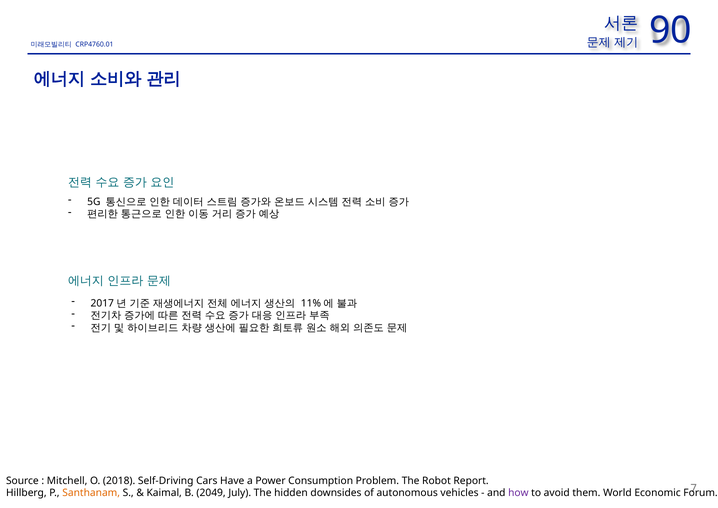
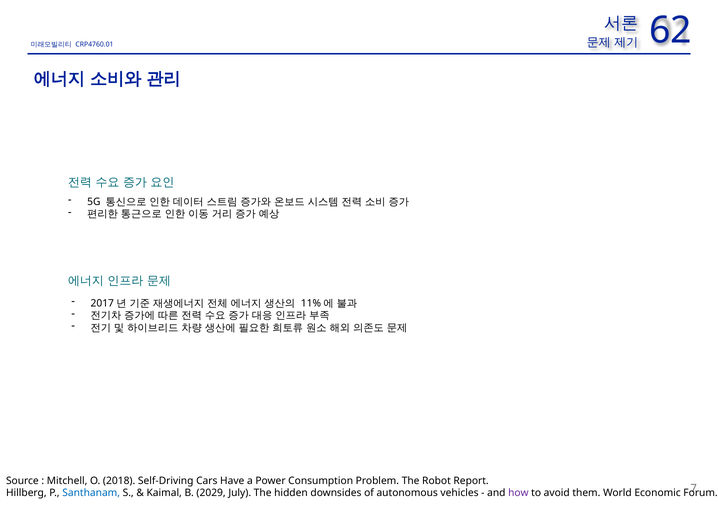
90: 90 -> 62
Santhanam colour: orange -> blue
2049: 2049 -> 2029
